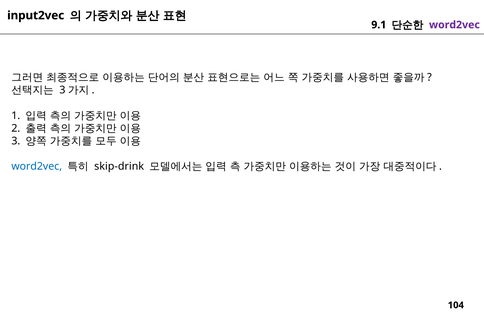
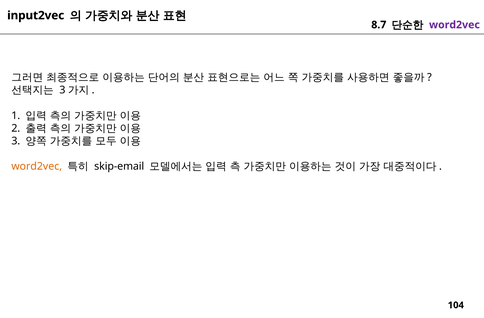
9.1: 9.1 -> 8.7
word2vec at (37, 166) colour: blue -> orange
skip-drink: skip-drink -> skip-email
